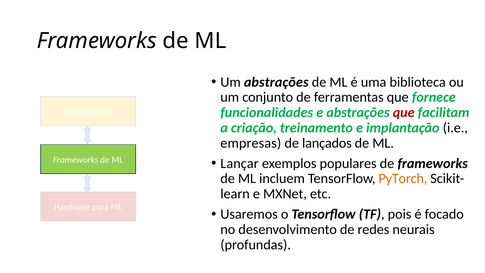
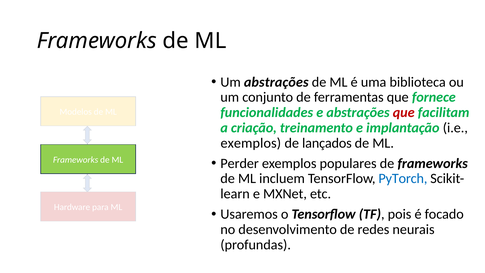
empresas at (251, 143): empresas -> exemplos
Lançar: Lançar -> Perder
PyTorch colour: orange -> blue
